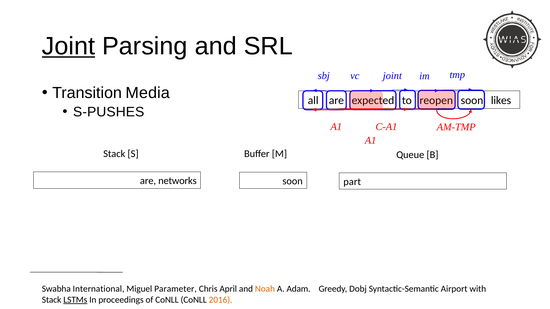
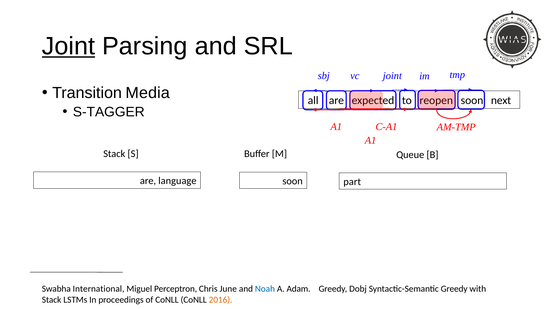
likes: likes -> next
S-PUSHES: S-PUSHES -> S-TAGGER
networks: networks -> language
Parameter: Parameter -> Perceptron
April: April -> June
Noah colour: orange -> blue
Syntactic-Semantic Airport: Airport -> Greedy
LSTMs underline: present -> none
